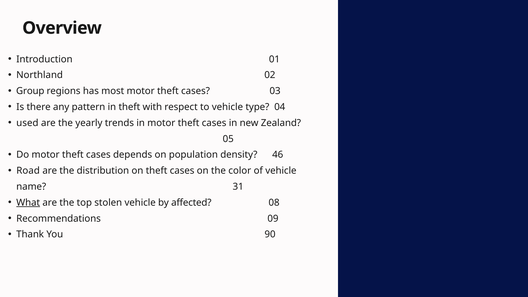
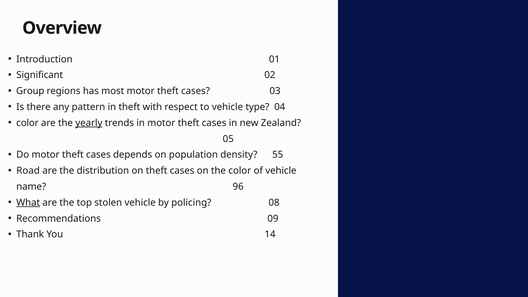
Northland: Northland -> Significant
used at (27, 123): used -> color
yearly underline: none -> present
46: 46 -> 55
31: 31 -> 96
affected: affected -> policing
90: 90 -> 14
